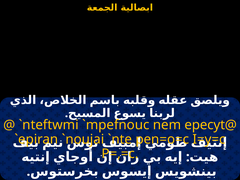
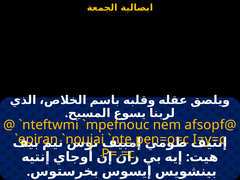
epecyt@: epecyt@ -> afsopf@
